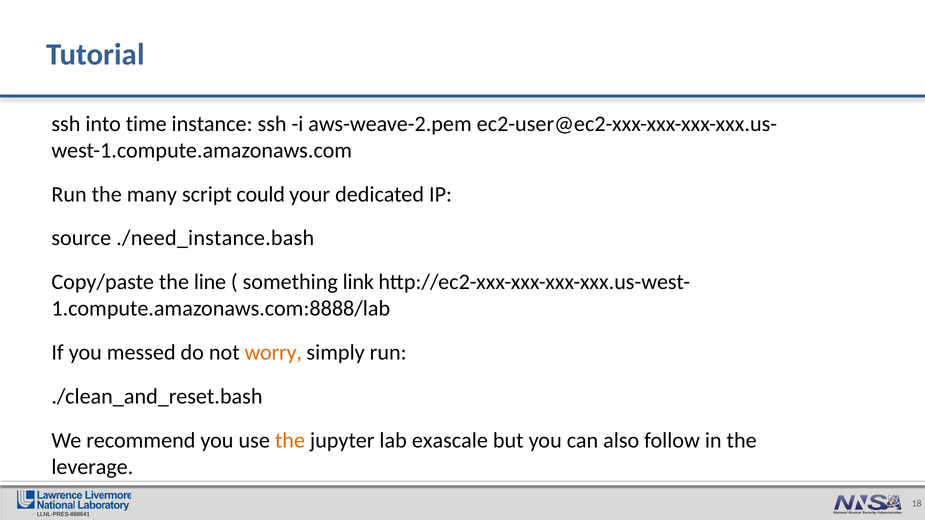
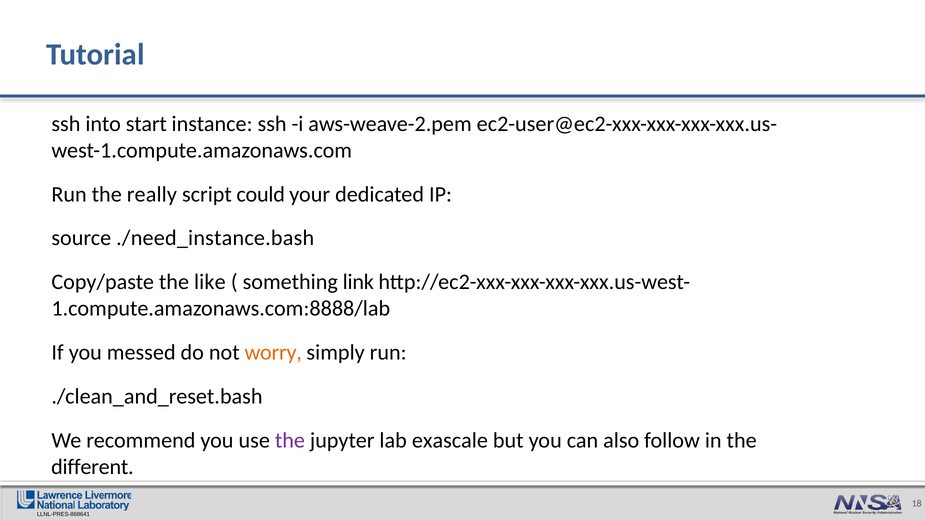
time: time -> start
many: many -> really
line: line -> like
the at (290, 441) colour: orange -> purple
leverage: leverage -> different
